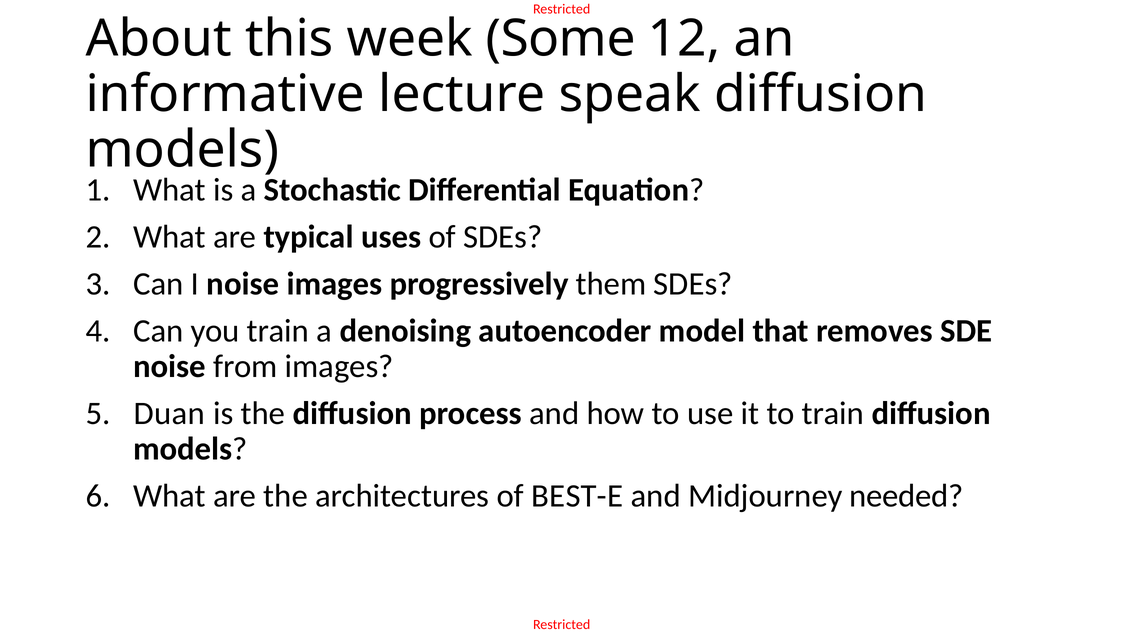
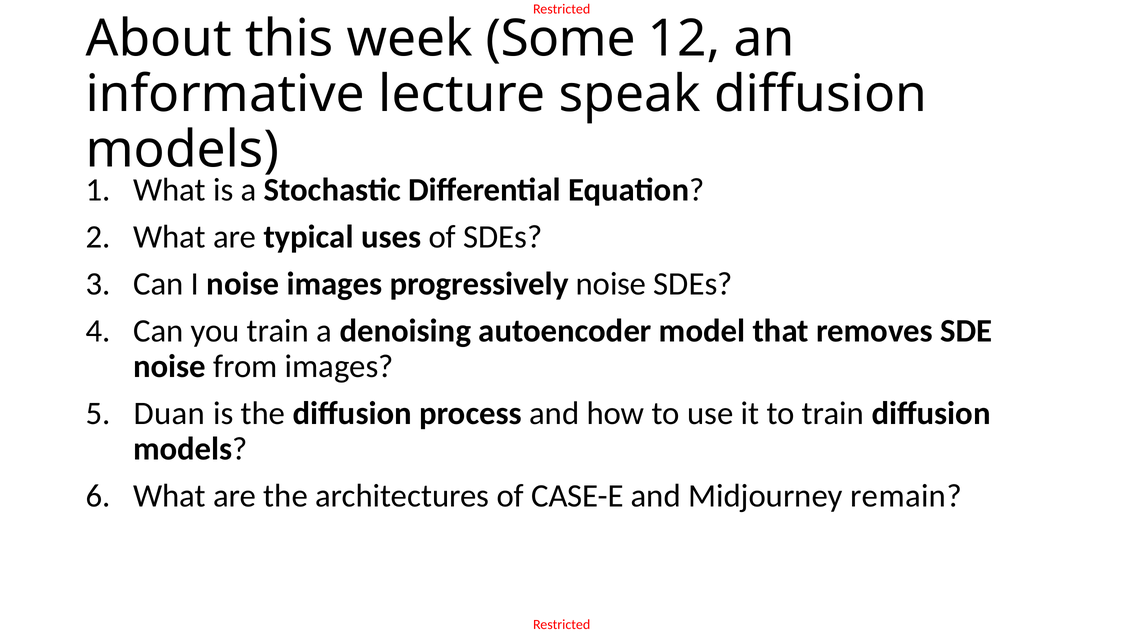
progressively them: them -> noise
BEST-E: BEST-E -> CASE-E
needed: needed -> remain
